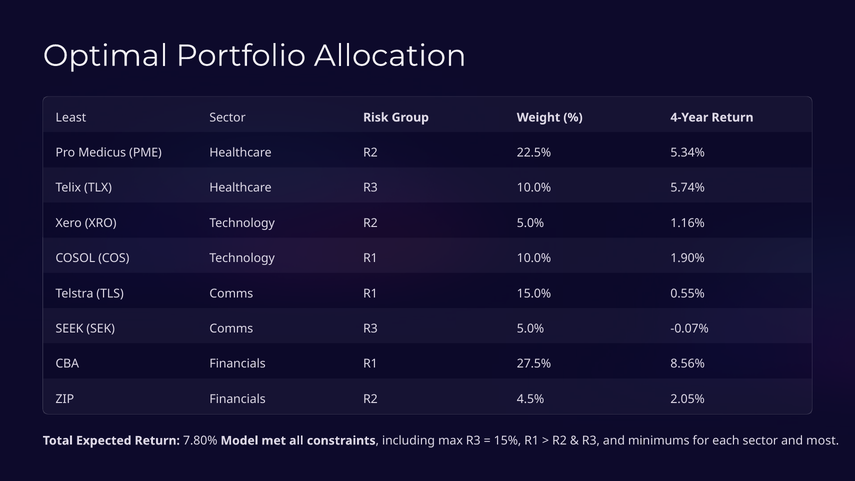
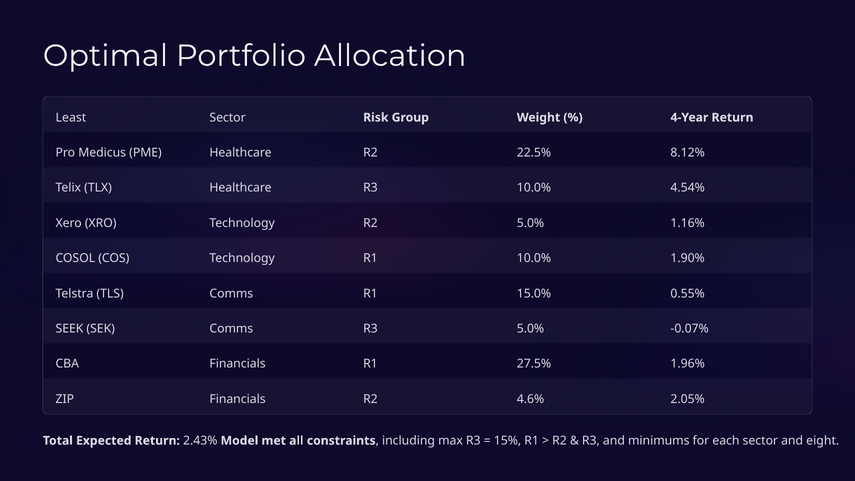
5.34%: 5.34% -> 8.12%
5.74%: 5.74% -> 4.54%
8.56%: 8.56% -> 1.96%
4.5%: 4.5% -> 4.6%
7.80%: 7.80% -> 2.43%
most: most -> eight
